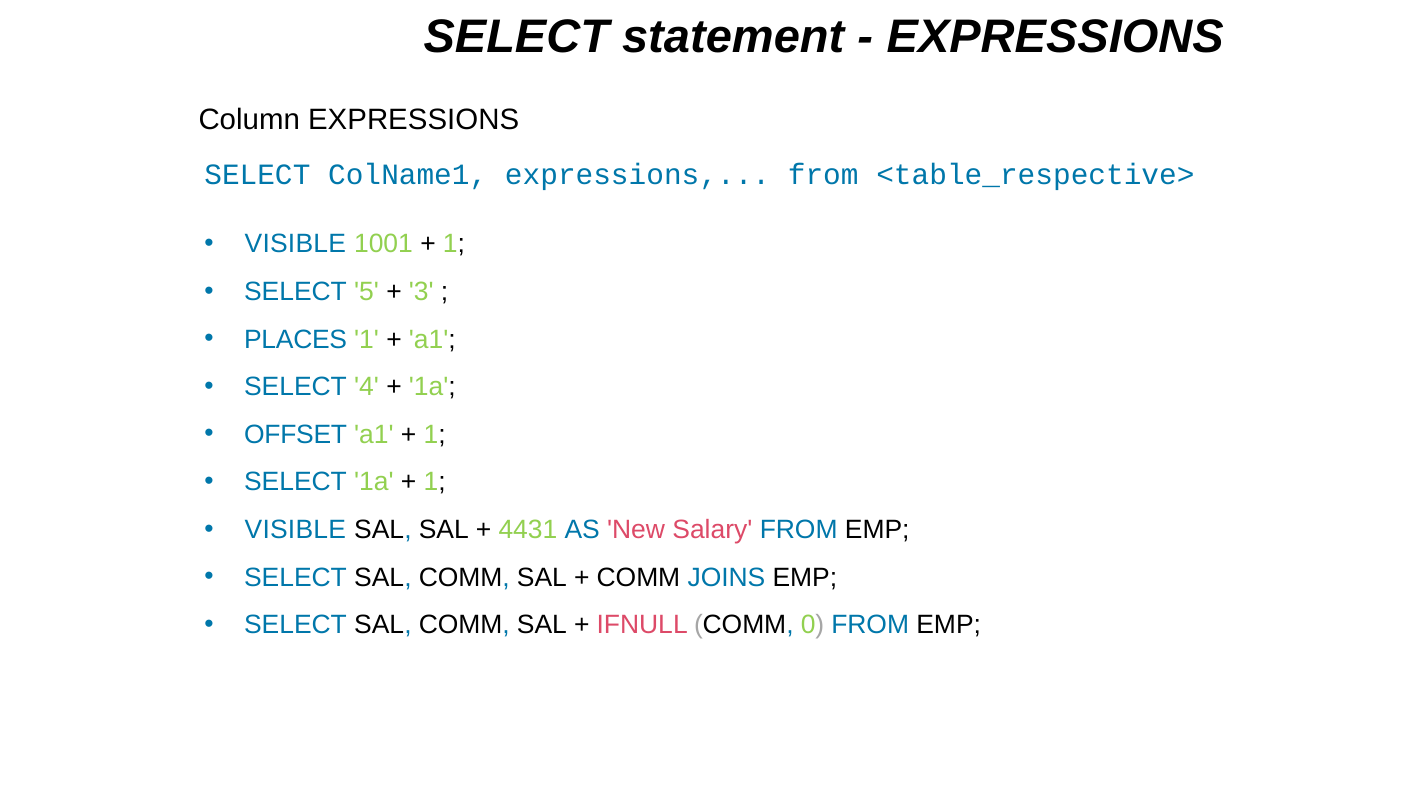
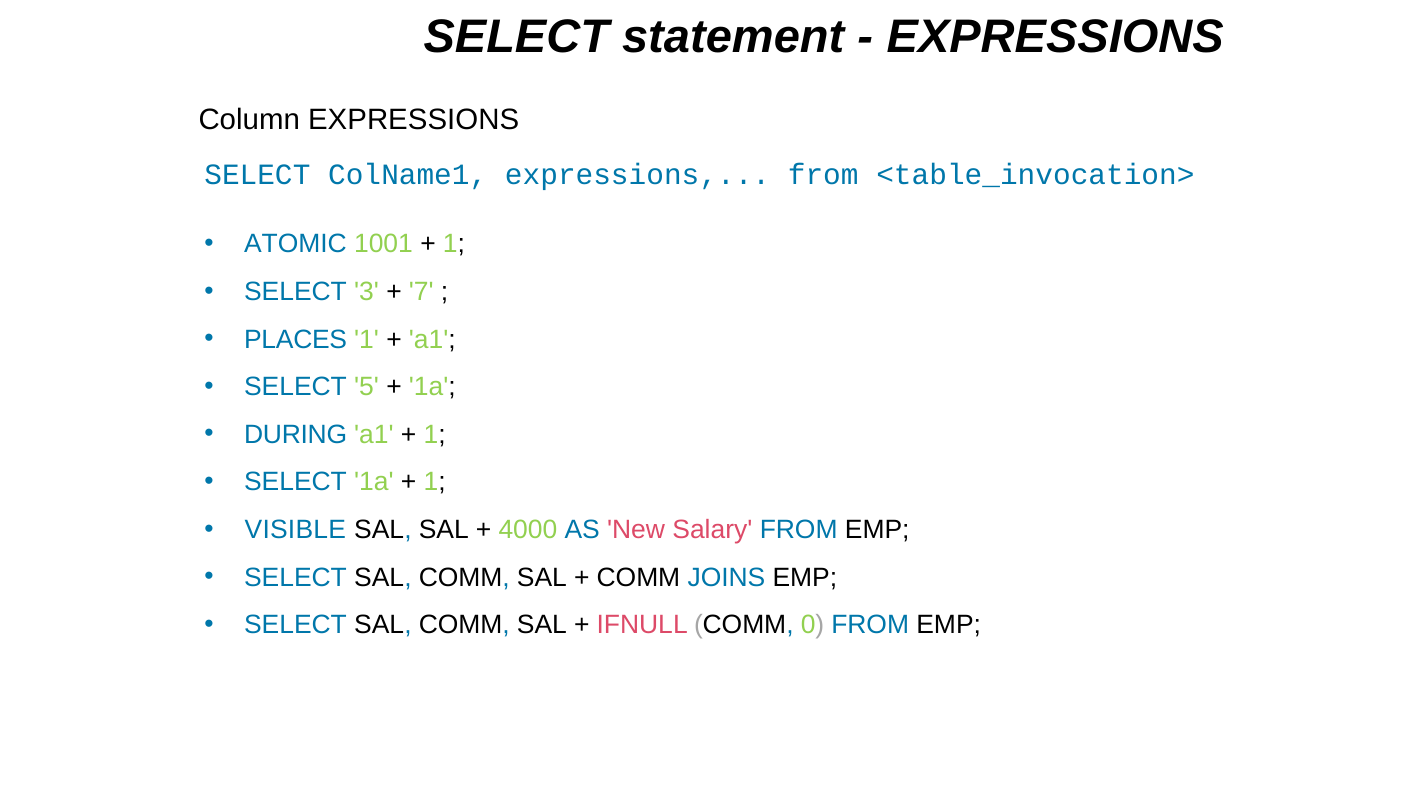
<table_respective>: <table_respective> -> <table_invocation>
VISIBLE at (295, 244): VISIBLE -> ATOMIC
5: 5 -> 3
3: 3 -> 7
4: 4 -> 5
OFFSET: OFFSET -> DURING
4431: 4431 -> 4000
